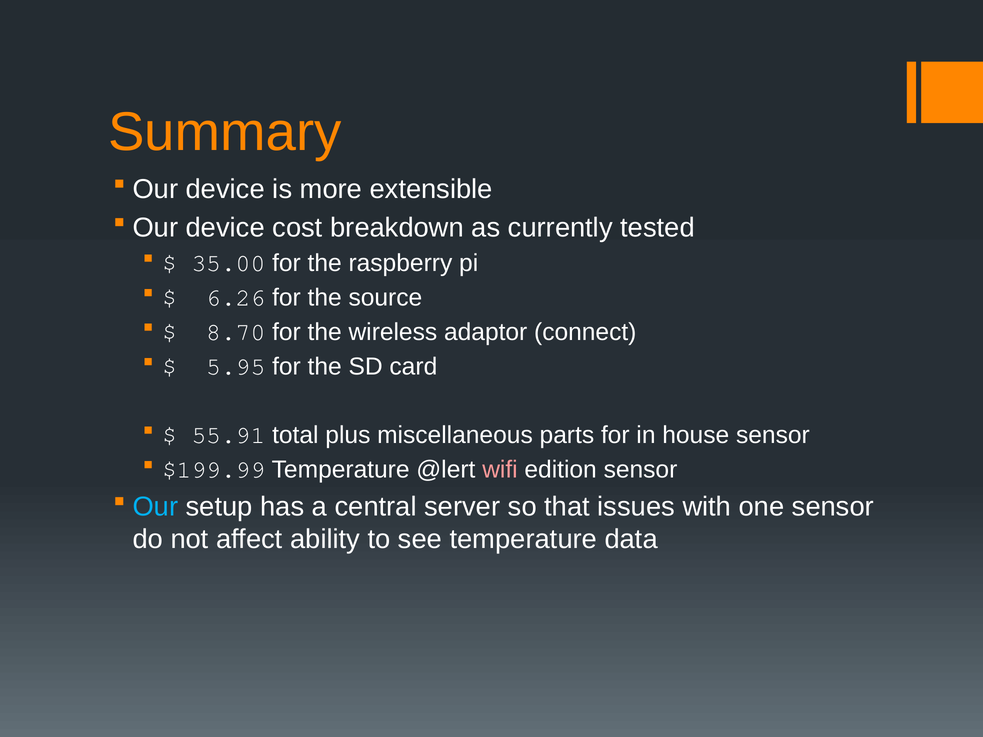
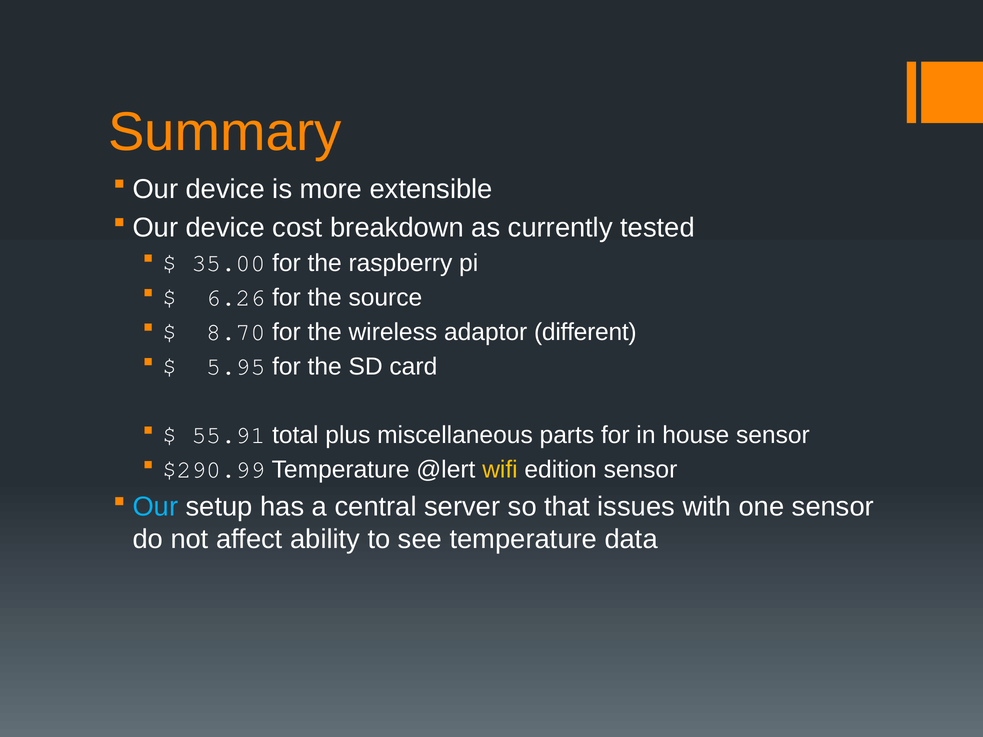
connect: connect -> different
$199.99: $199.99 -> $290.99
wifi colour: pink -> yellow
